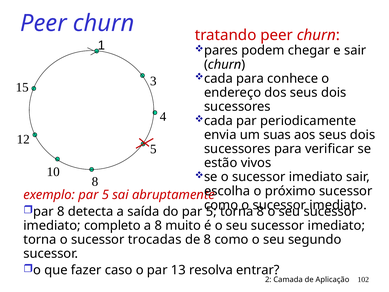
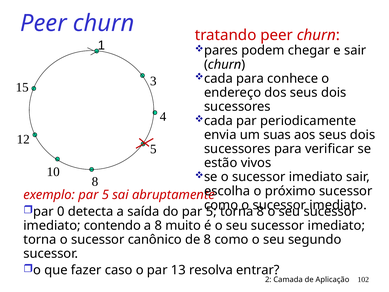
par 8: 8 -> 0
completo: completo -> contendo
trocadas: trocadas -> canônico
